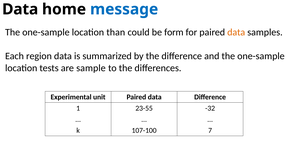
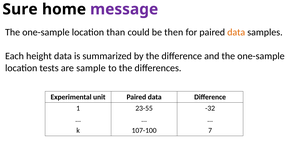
Data at (20, 9): Data -> Sure
message colour: blue -> purple
form: form -> then
region: region -> height
